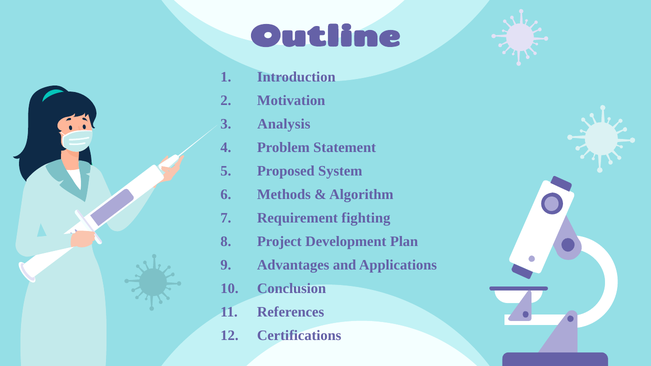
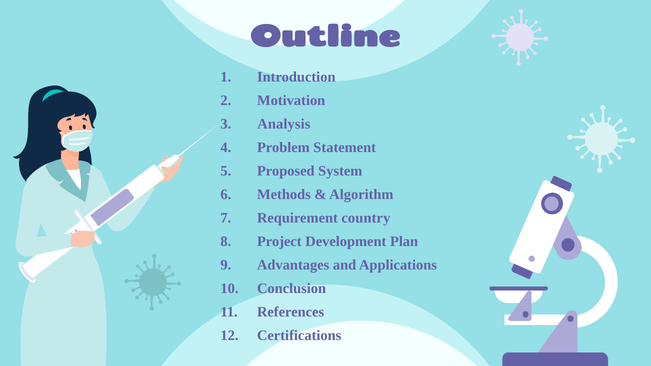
fighting: fighting -> country
